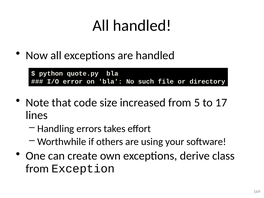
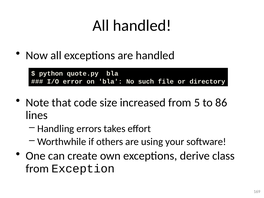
17: 17 -> 86
